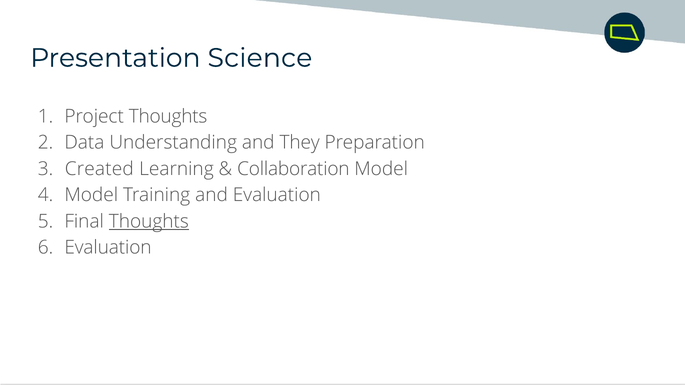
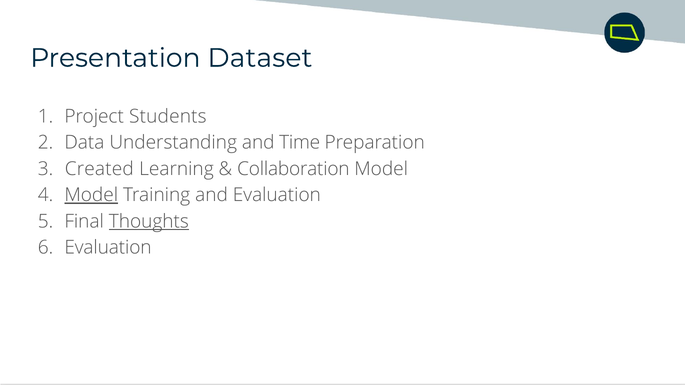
Science: Science -> Dataset
Project Thoughts: Thoughts -> Students
They: They -> Time
Model at (91, 195) underline: none -> present
